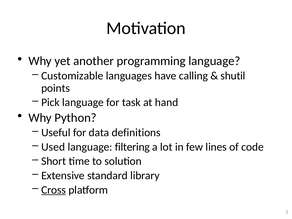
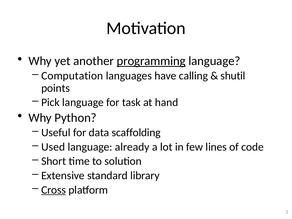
programming underline: none -> present
Customizable: Customizable -> Computation
definitions: definitions -> scaffolding
filtering: filtering -> already
